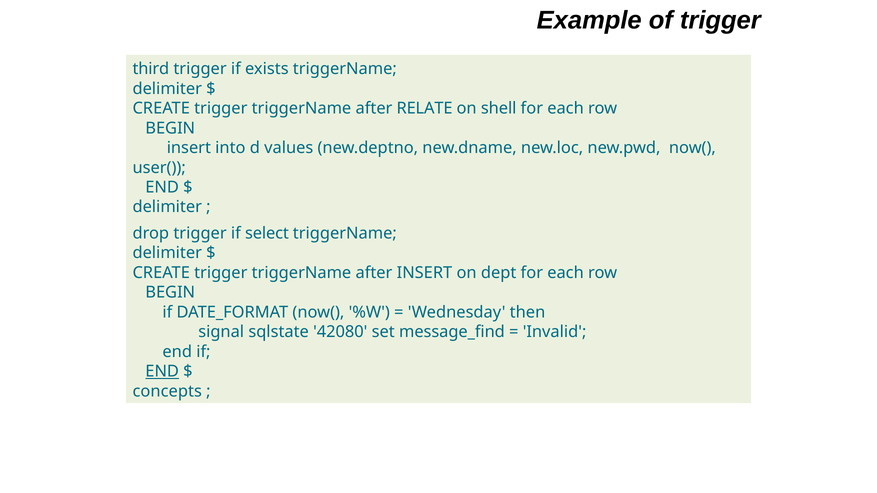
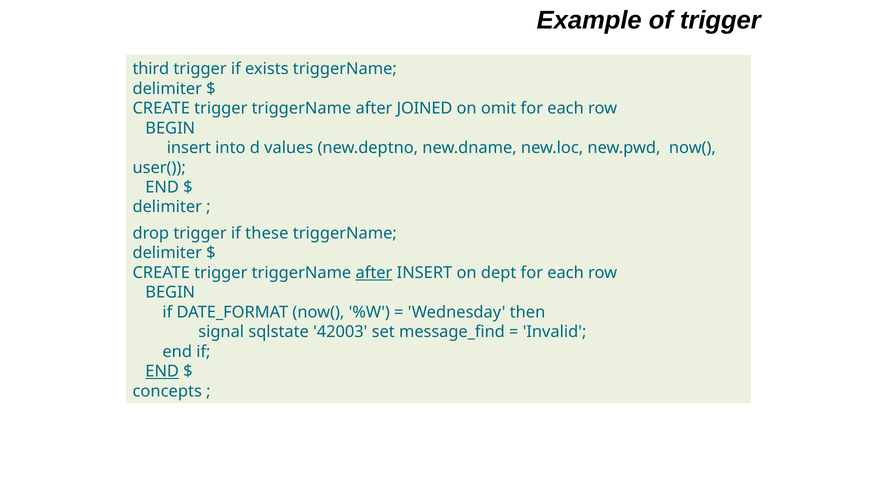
RELATE: RELATE -> JOINED
shell: shell -> omit
select: select -> these
after at (374, 273) underline: none -> present
42080: 42080 -> 42003
